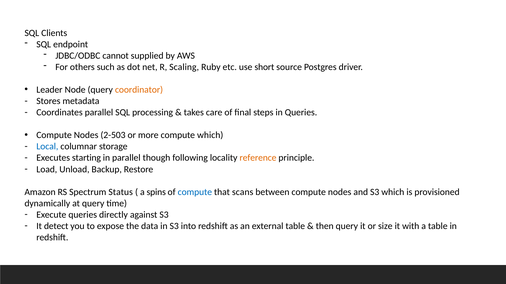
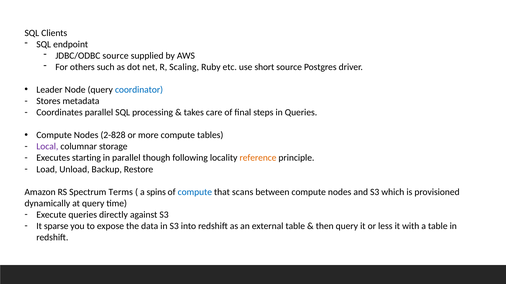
JDBC/ODBC cannot: cannot -> source
coordinator colour: orange -> blue
2-503: 2-503 -> 2-828
compute which: which -> tables
Local colour: blue -> purple
Status: Status -> Terms
detect: detect -> sparse
size: size -> less
